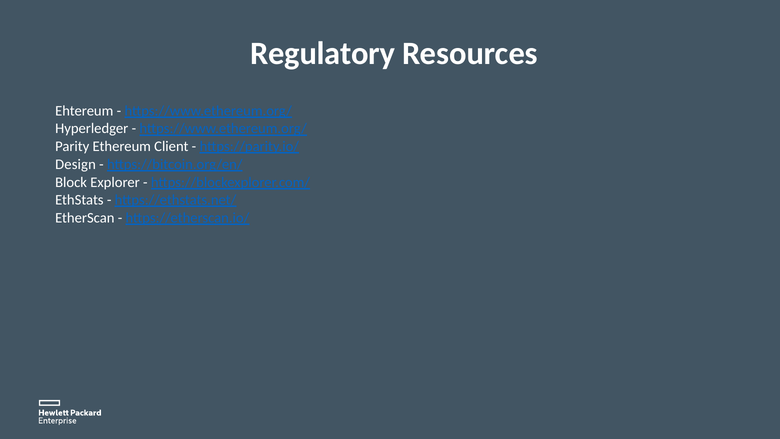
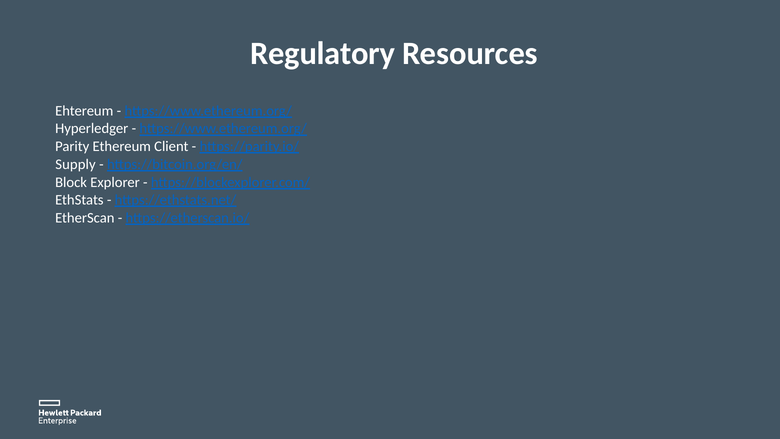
Design: Design -> Supply
